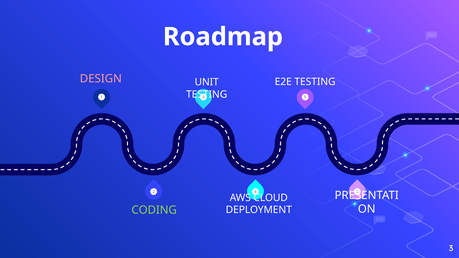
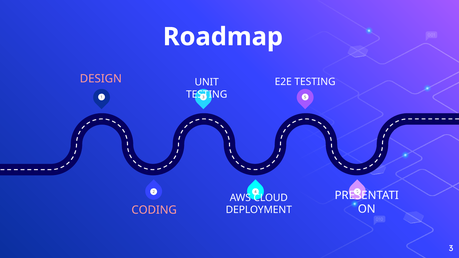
CODING colour: light green -> pink
